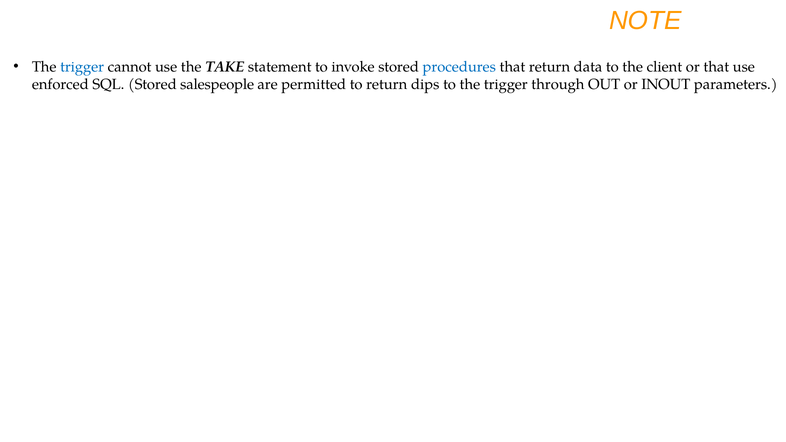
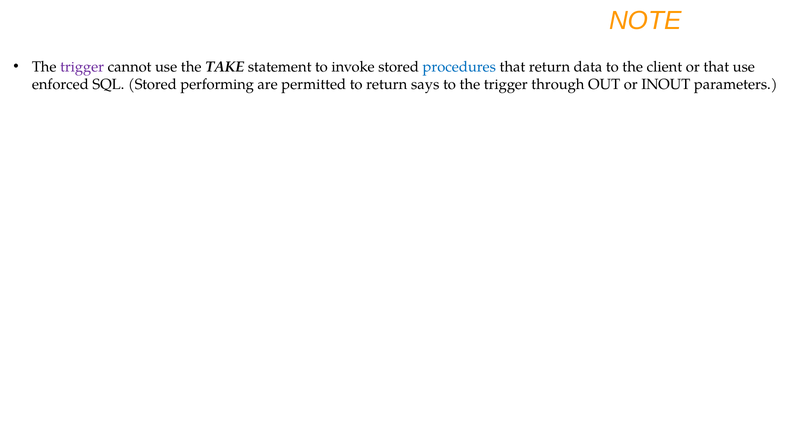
trigger at (82, 67) colour: blue -> purple
salespeople: salespeople -> performing
dips: dips -> says
